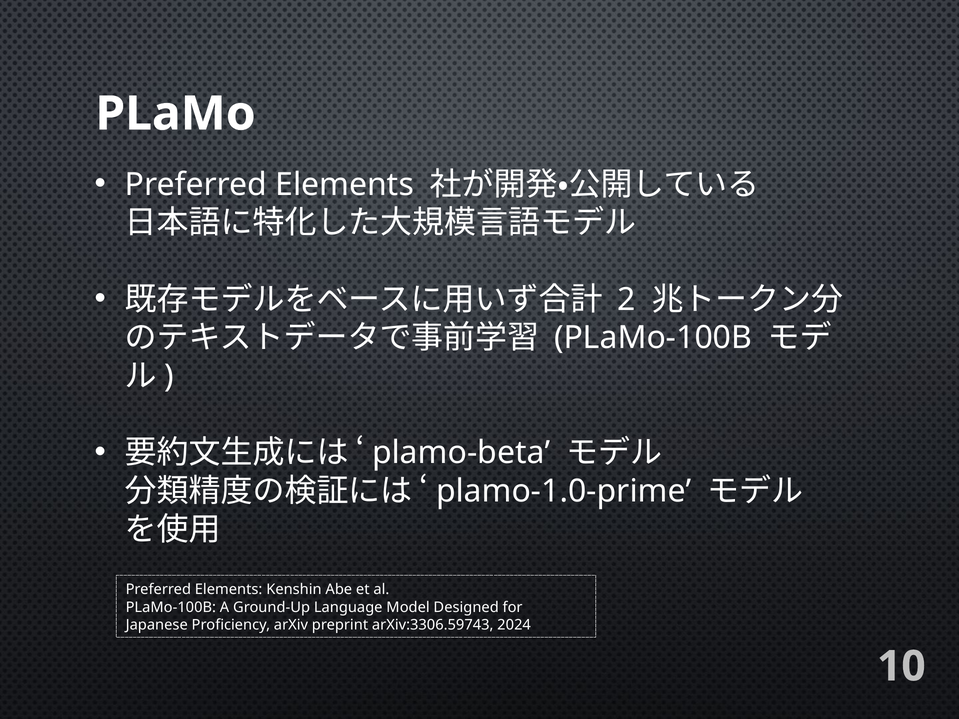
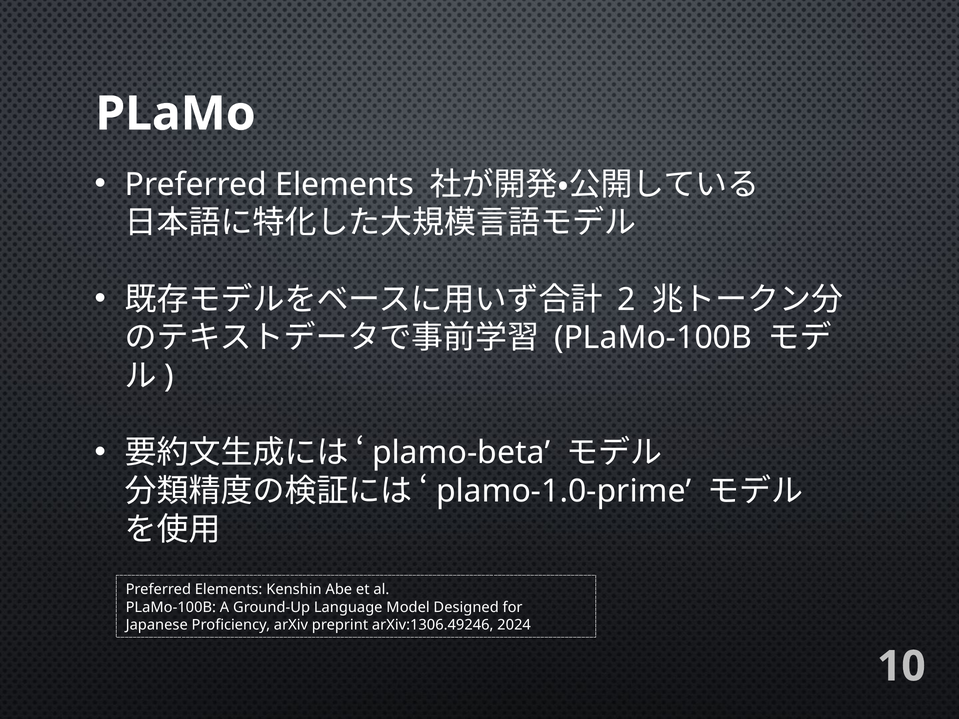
arXiv:3306.59743: arXiv:3306.59743 -> arXiv:1306.49246
